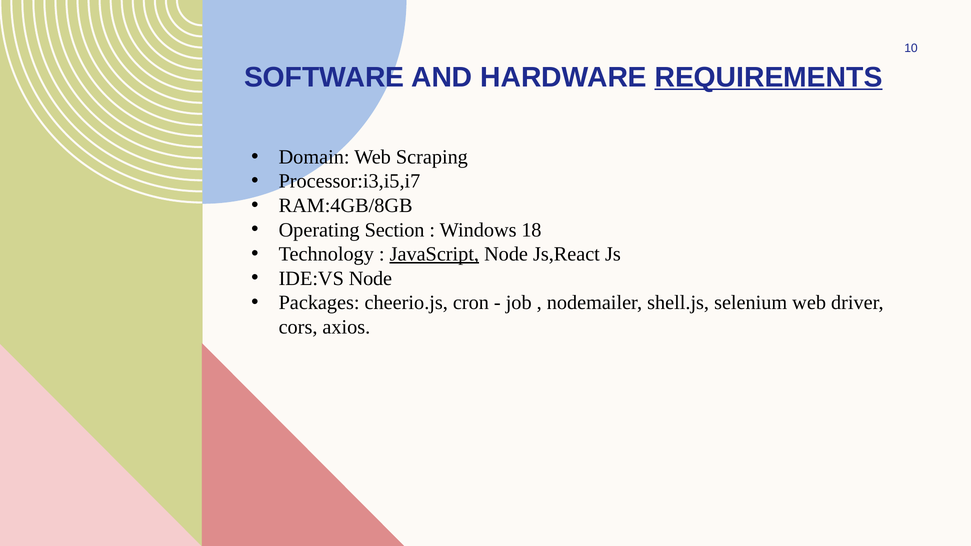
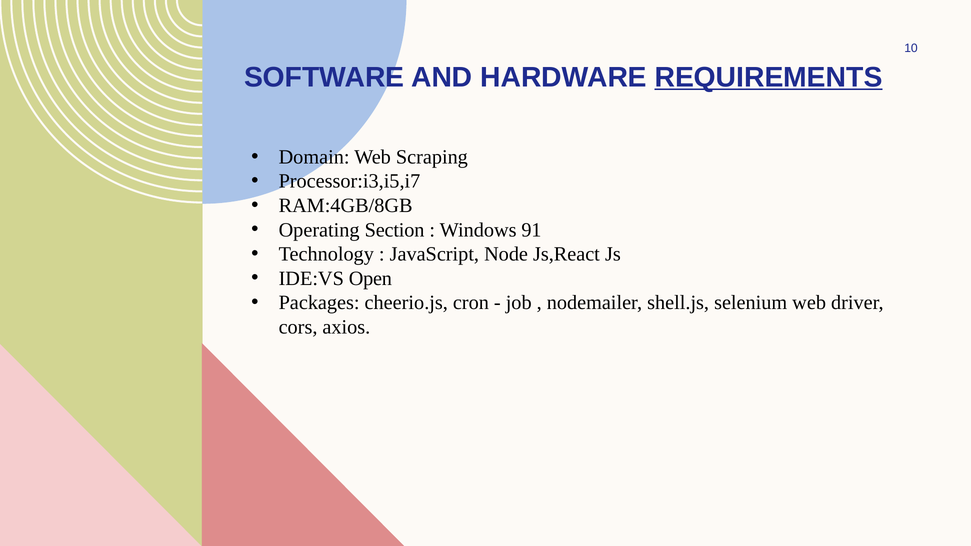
18: 18 -> 91
JavaScript underline: present -> none
IDE:VS Node: Node -> Open
